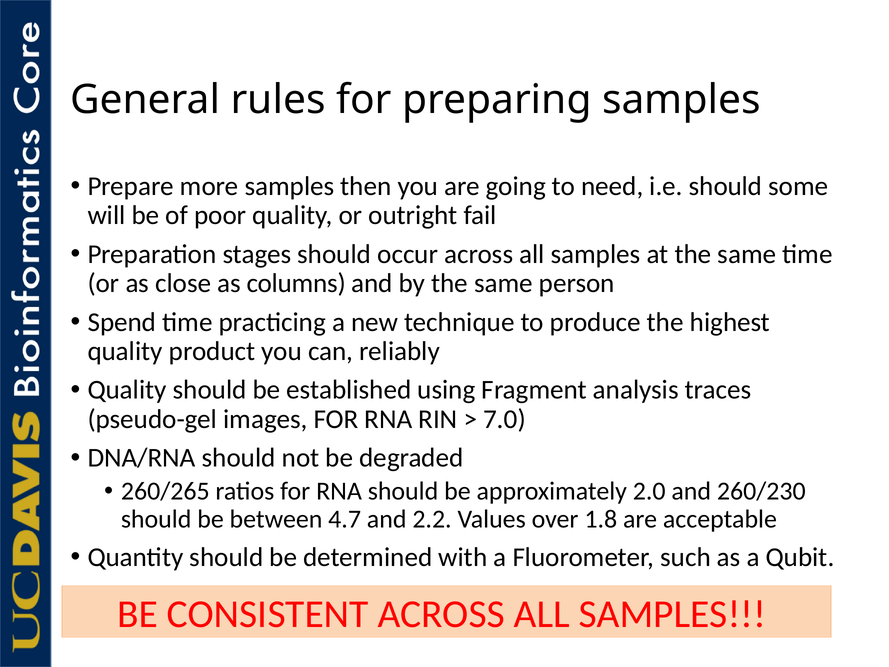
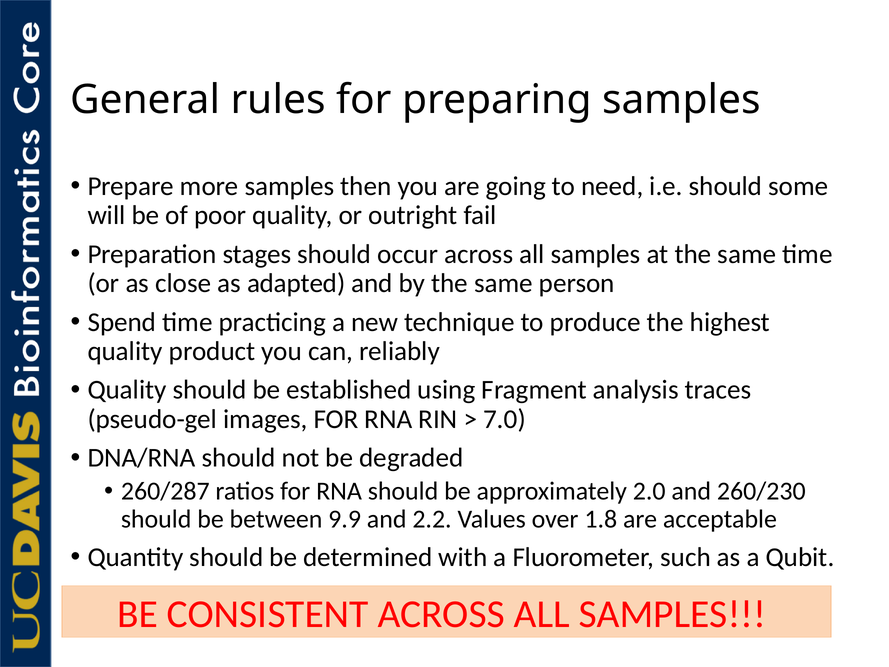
columns: columns -> adapted
260/265: 260/265 -> 260/287
4.7: 4.7 -> 9.9
